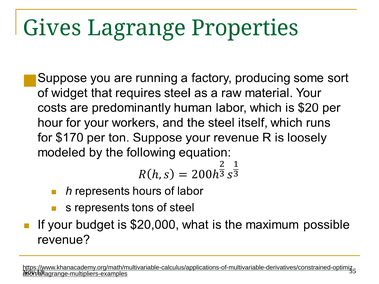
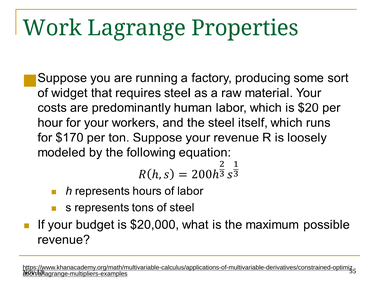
Gives: Gives -> Work
